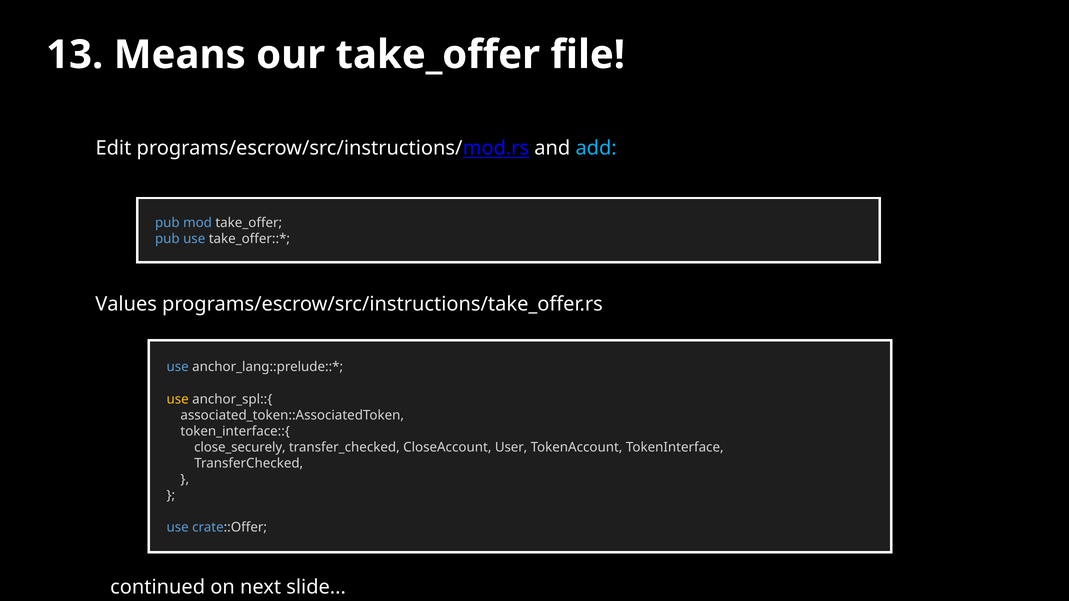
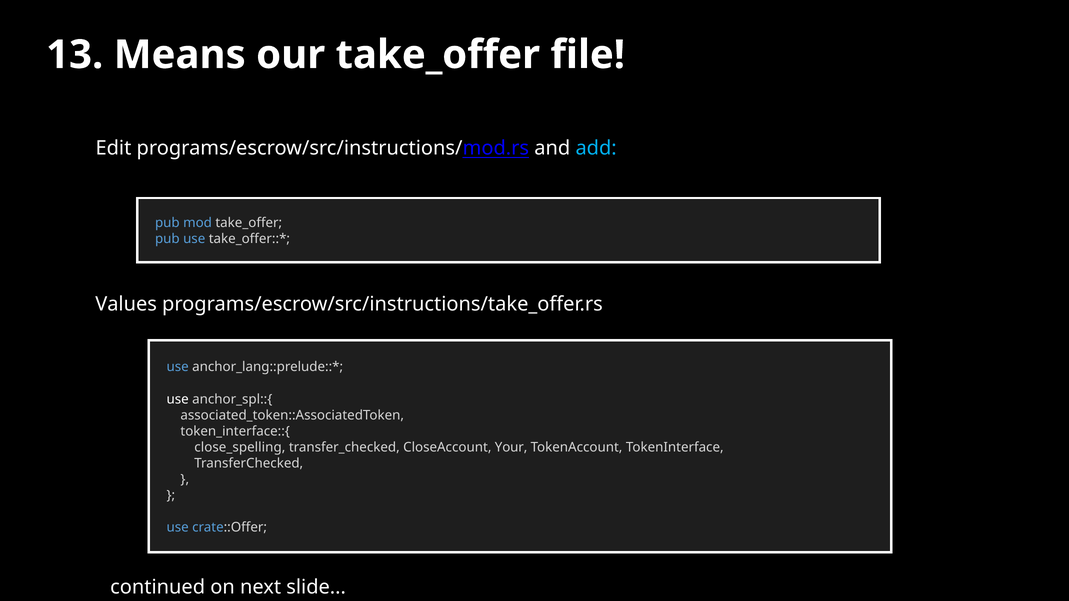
use at (178, 399) colour: yellow -> white
close_securely: close_securely -> close_spelling
User: User -> Your
